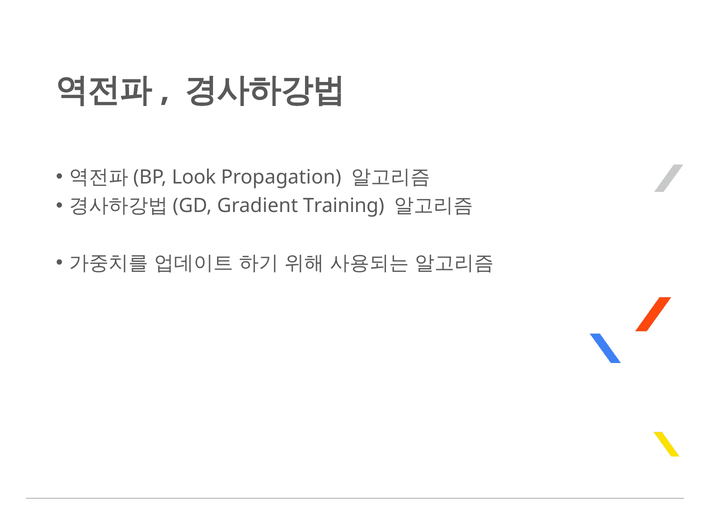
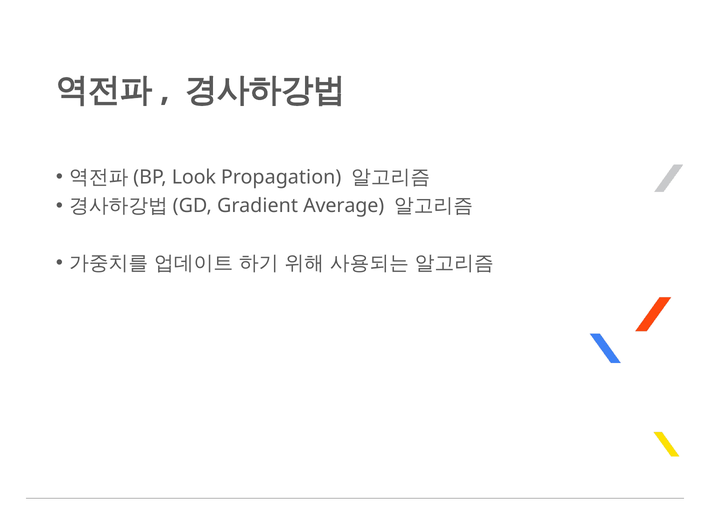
Training: Training -> Average
